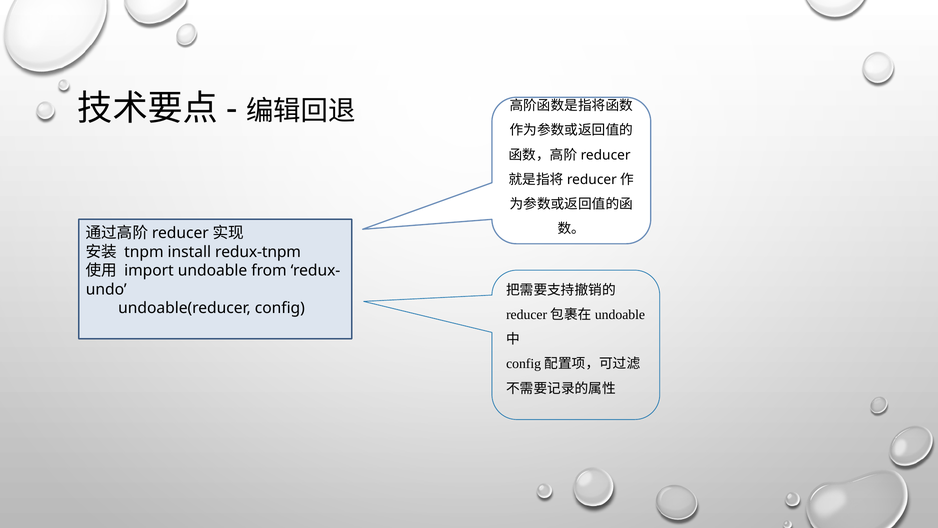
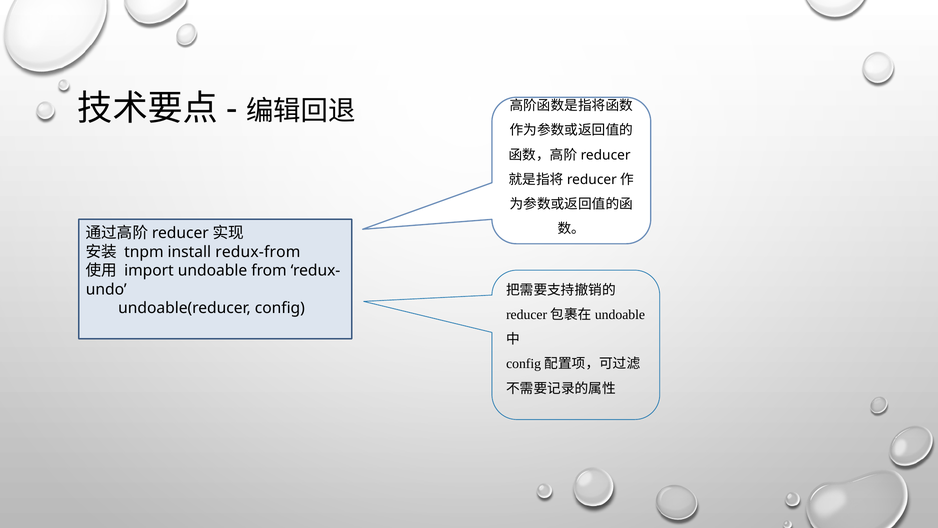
redux-tnpm: redux-tnpm -> redux-from
